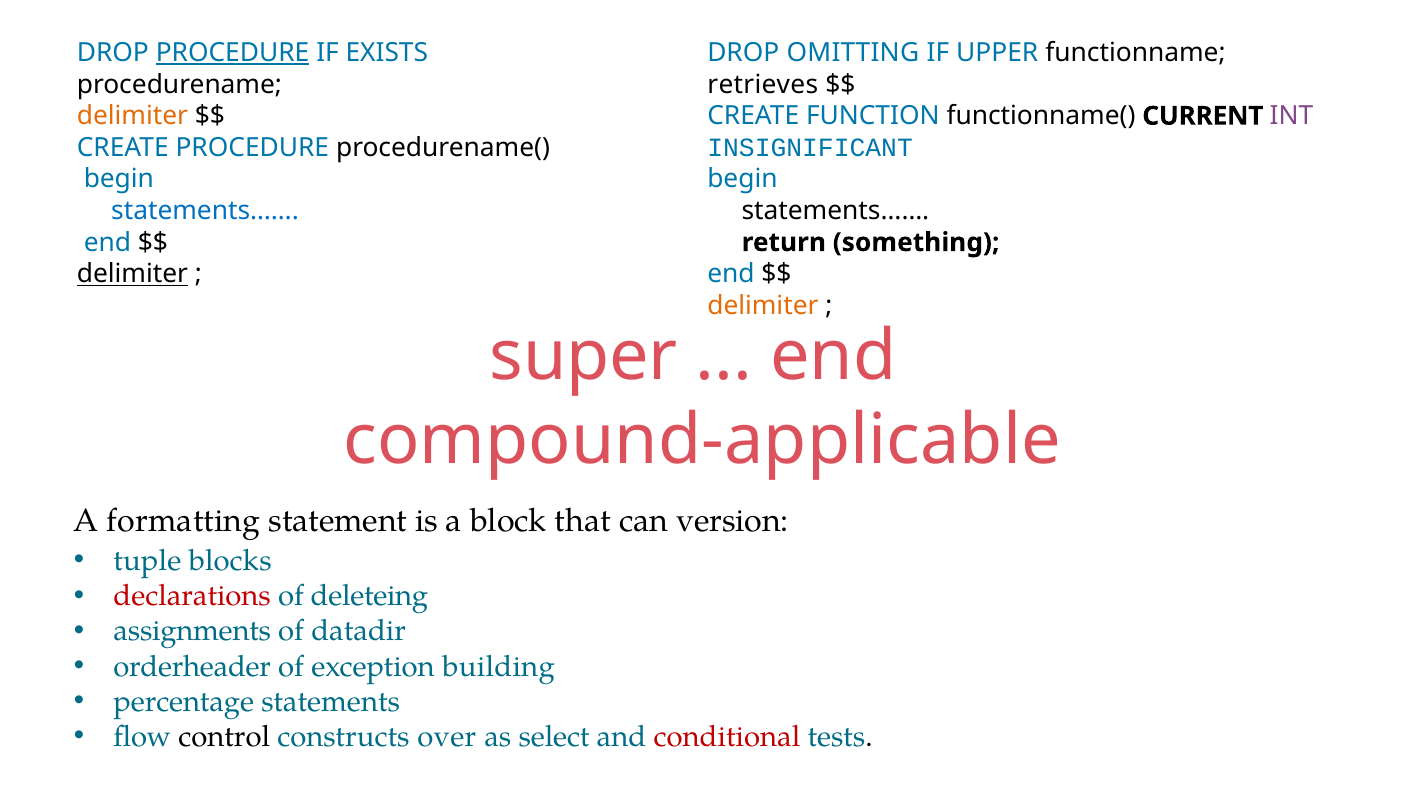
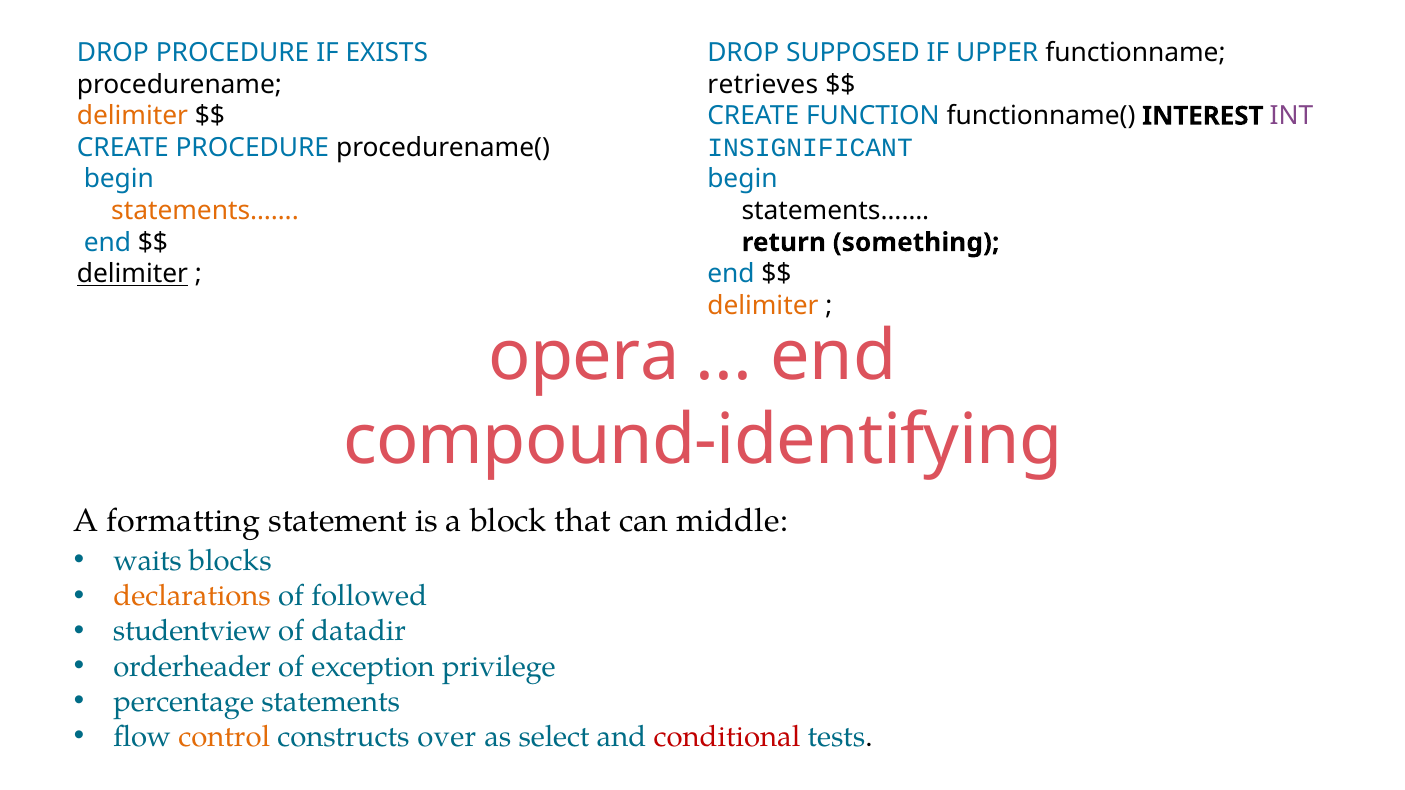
PROCEDURE at (233, 53) underline: present -> none
OMITTING: OMITTING -> SUPPOSED
CURRENT: CURRENT -> INTEREST
statements…… at (205, 211) colour: blue -> orange
super: super -> opera
compound-applicable: compound-applicable -> compound-identifying
version: version -> middle
tuple: tuple -> waits
declarations colour: red -> orange
deleteing: deleteing -> followed
assignments: assignments -> studentview
building: building -> privilege
control colour: black -> orange
